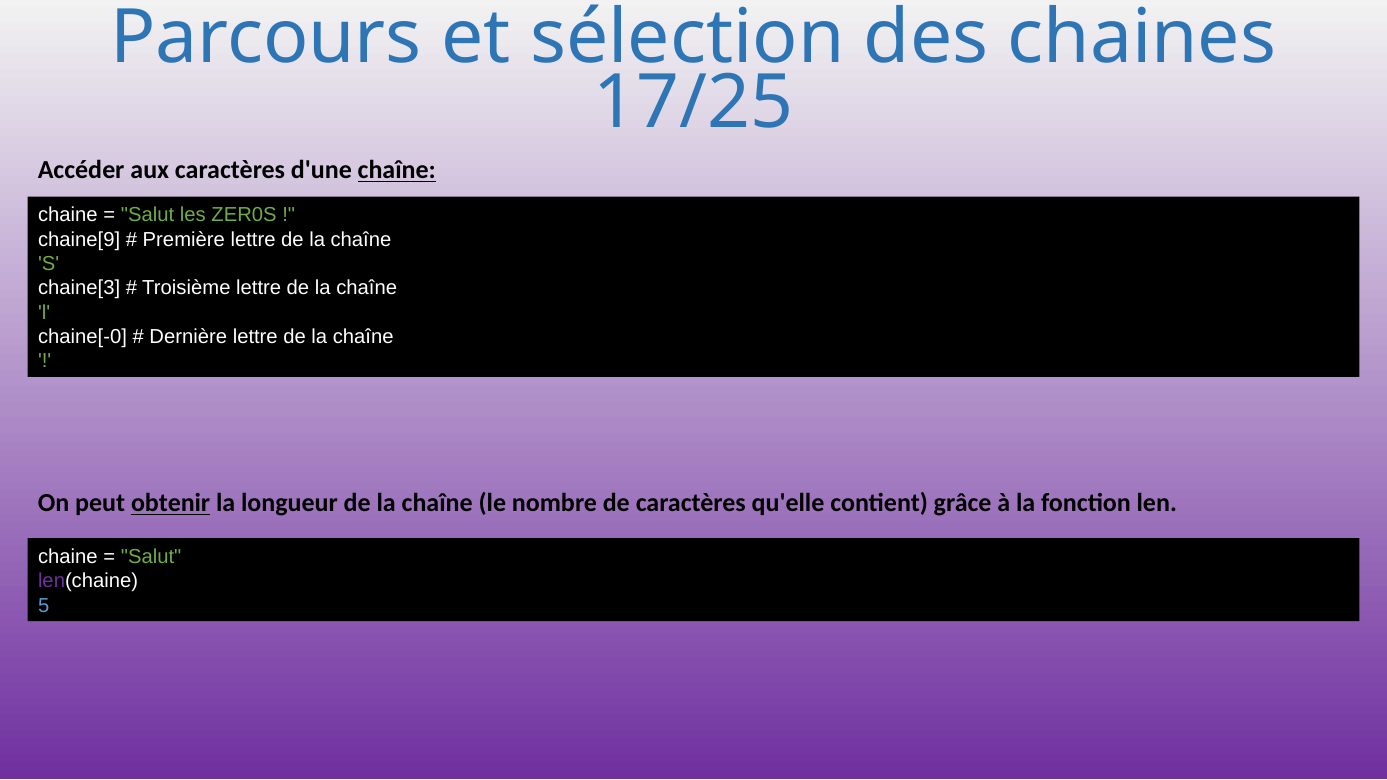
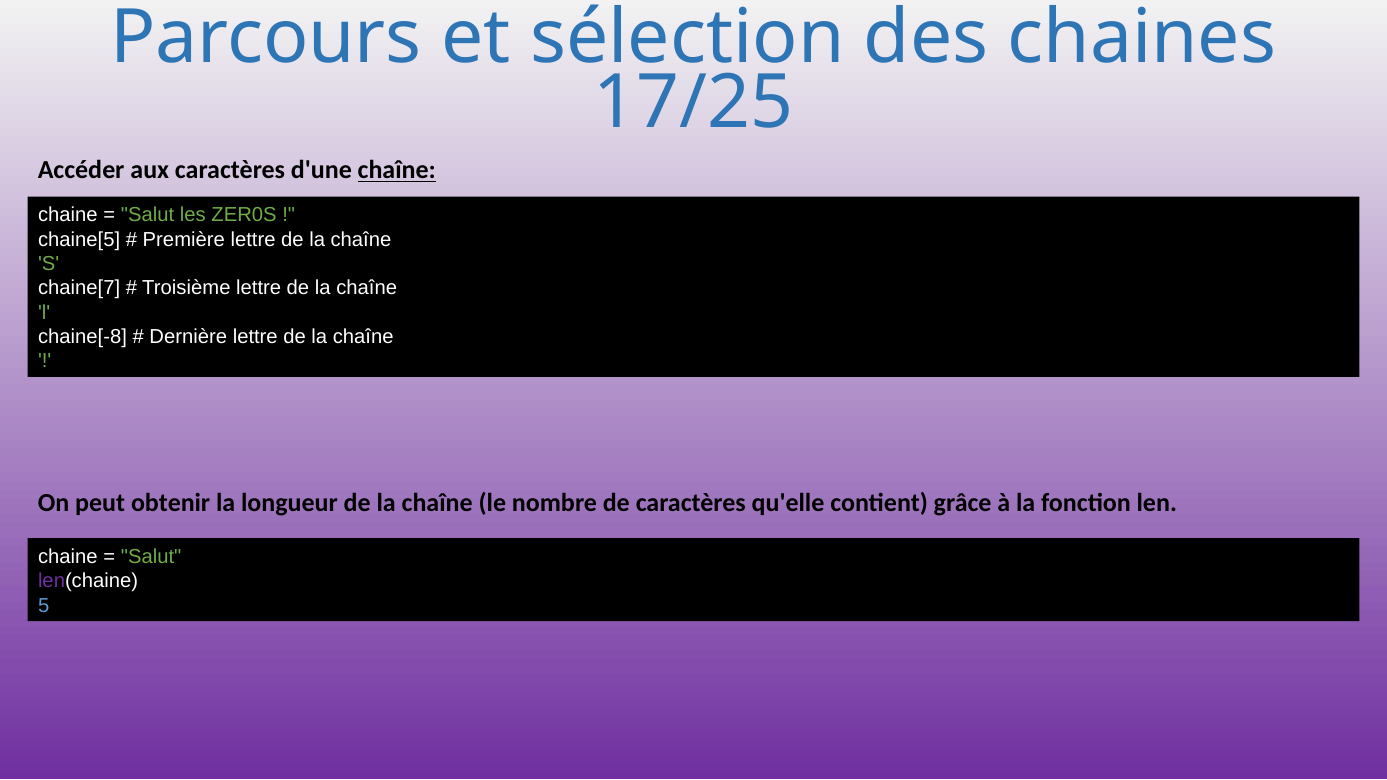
chaine[9: chaine[9 -> chaine[5
chaine[3: chaine[3 -> chaine[7
chaine[-0: chaine[-0 -> chaine[-8
obtenir underline: present -> none
